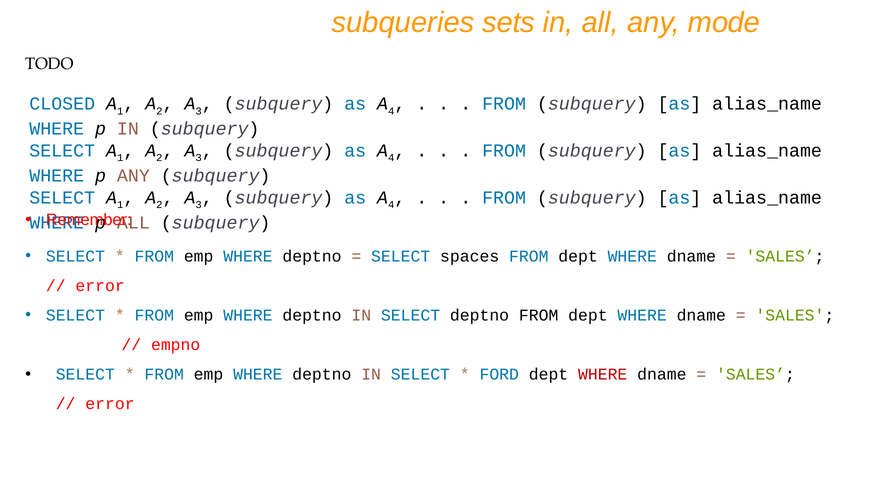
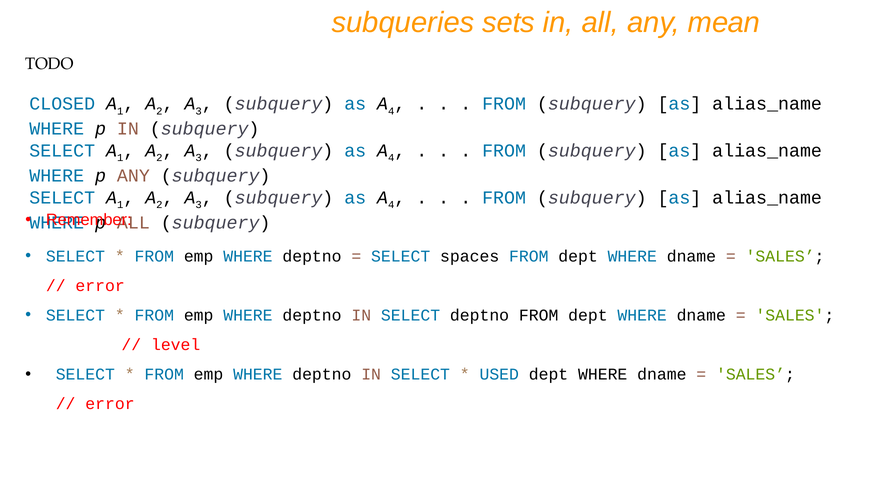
mode: mode -> mean
empno: empno -> level
FORD: FORD -> USED
WHERE at (603, 374) colour: red -> black
